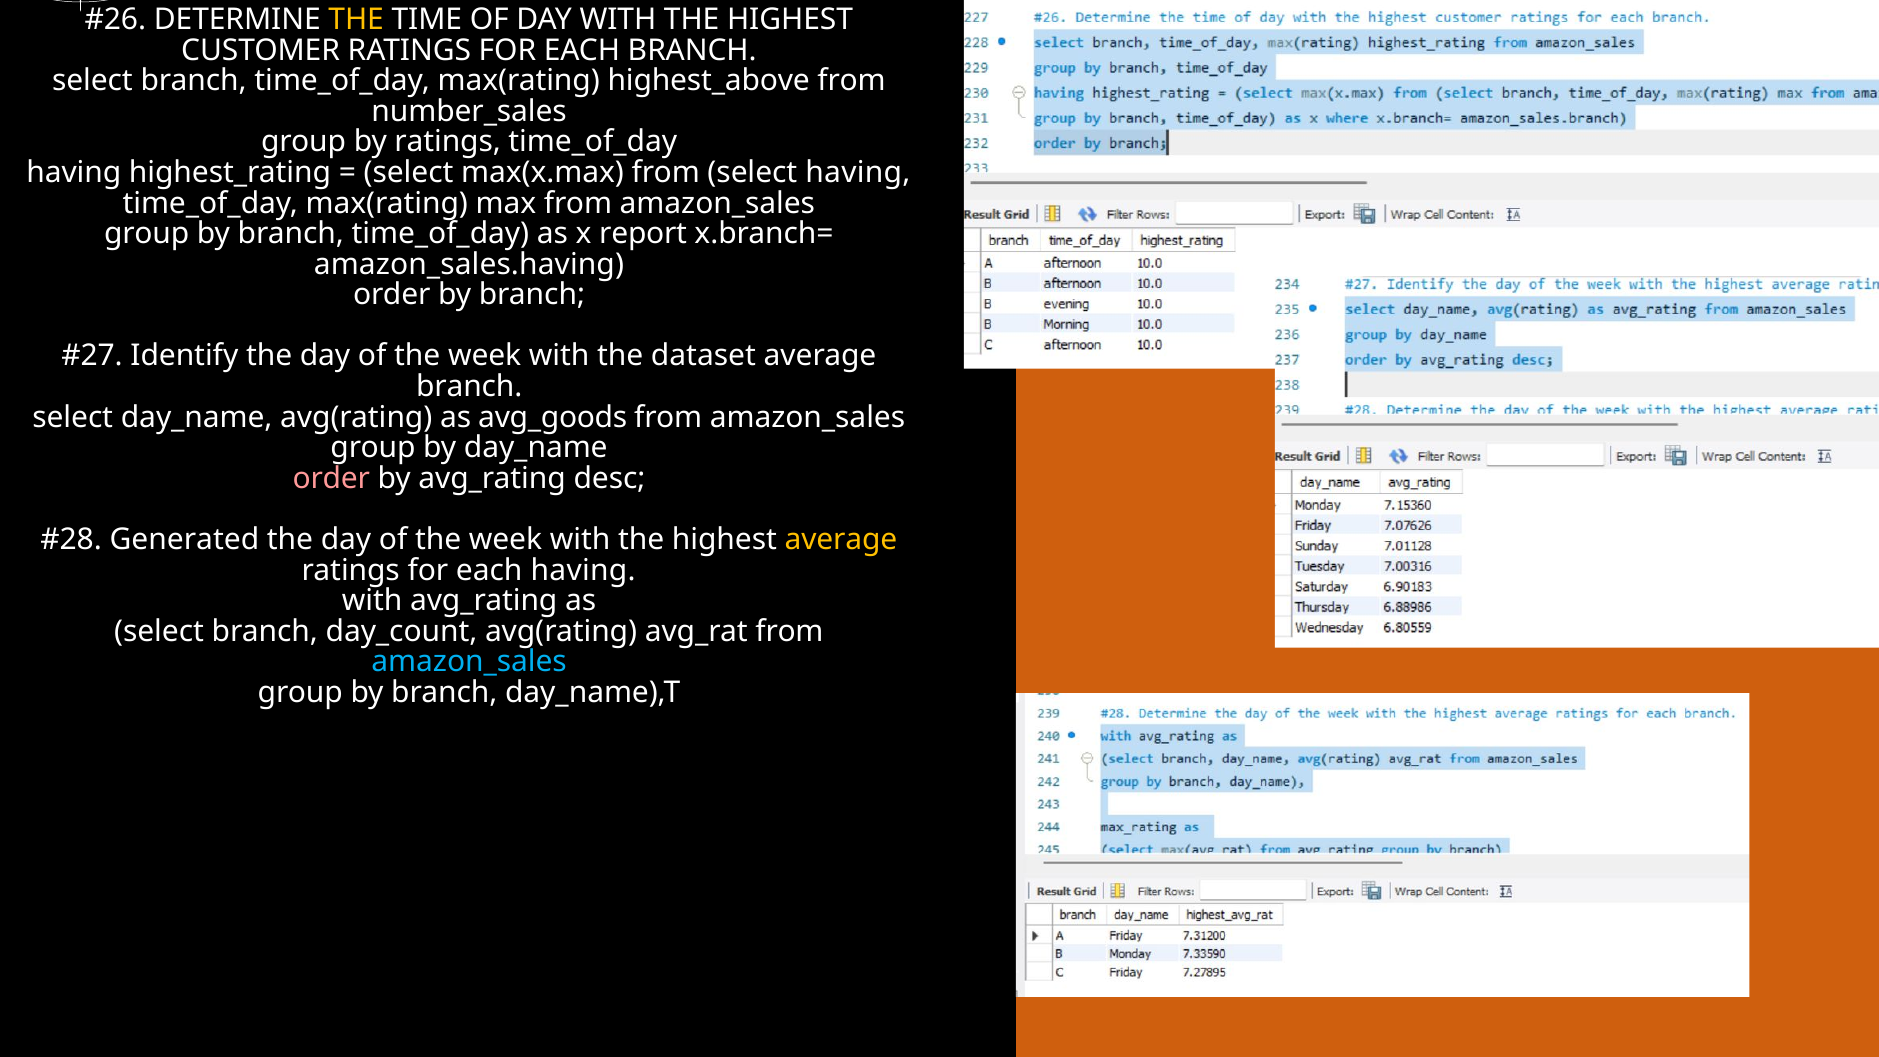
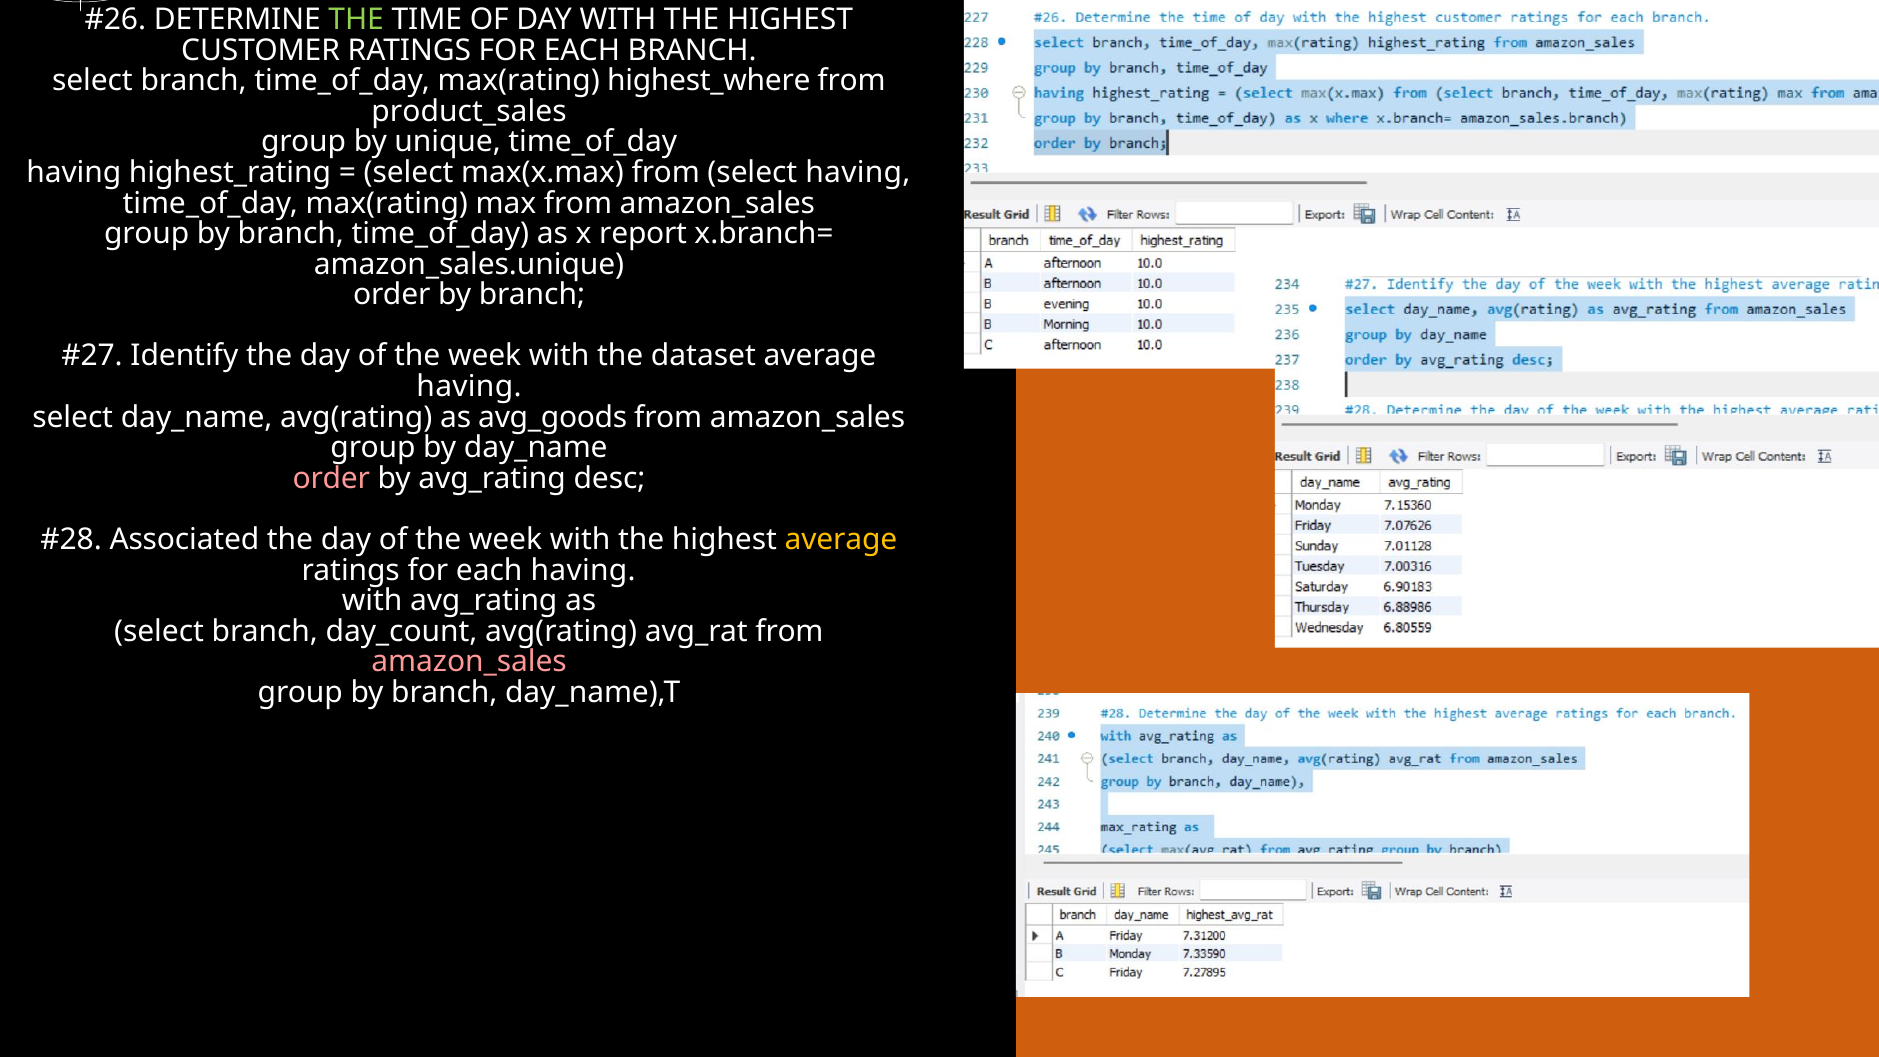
THE at (356, 20) colour: yellow -> light green
highest_above: highest_above -> highest_where
number_sales: number_sales -> product_sales
by ratings: ratings -> unique
amazon_sales.having: amazon_sales.having -> amazon_sales.unique
branch at (469, 387): branch -> having
Generated: Generated -> Associated
amazon_sales at (469, 662) colour: light blue -> pink
